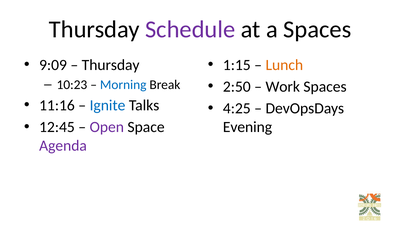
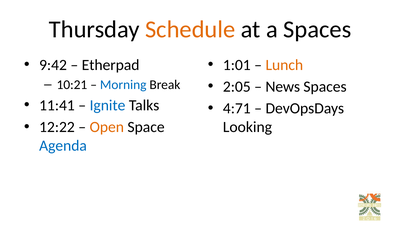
Schedule colour: purple -> orange
9:09: 9:09 -> 9:42
Thursday at (111, 65): Thursday -> Etherpad
1:15: 1:15 -> 1:01
10:23: 10:23 -> 10:21
2:50: 2:50 -> 2:05
Work: Work -> News
11:16: 11:16 -> 11:41
4:25: 4:25 -> 4:71
12:45: 12:45 -> 12:22
Open colour: purple -> orange
Evening: Evening -> Looking
Agenda colour: purple -> blue
